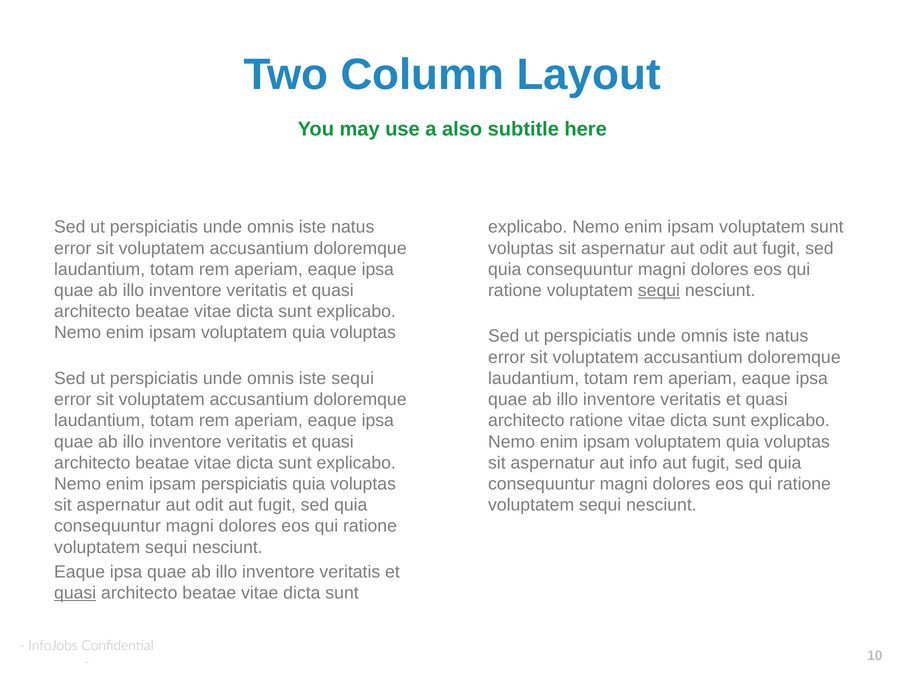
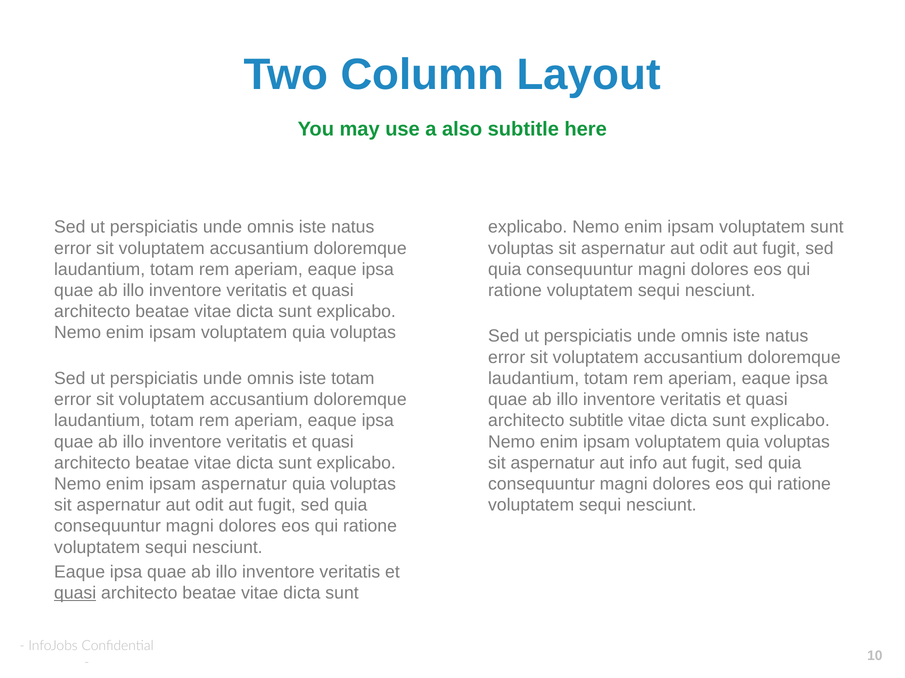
sequi at (659, 291) underline: present -> none
iste sequi: sequi -> totam
architecto ratione: ratione -> subtitle
ipsam perspiciatis: perspiciatis -> aspernatur
